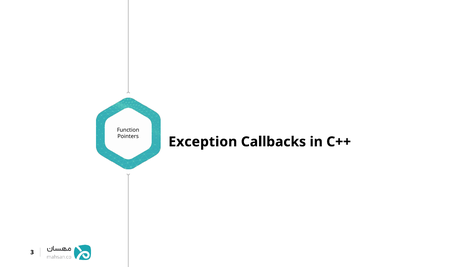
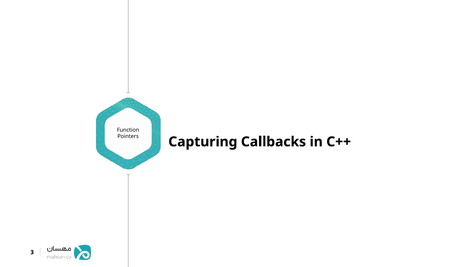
Exception: Exception -> Capturing
